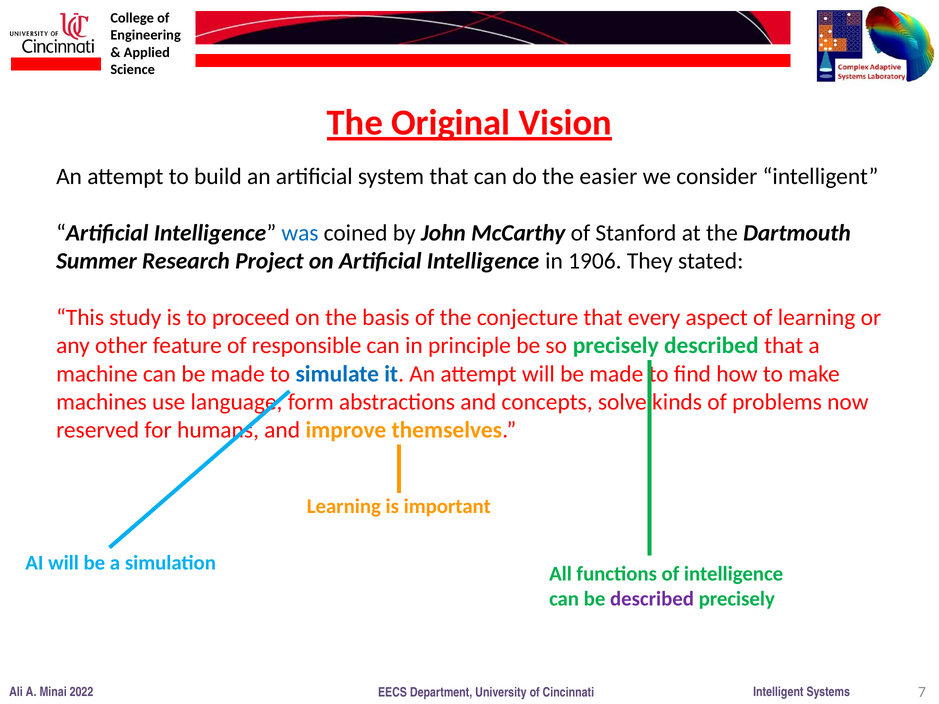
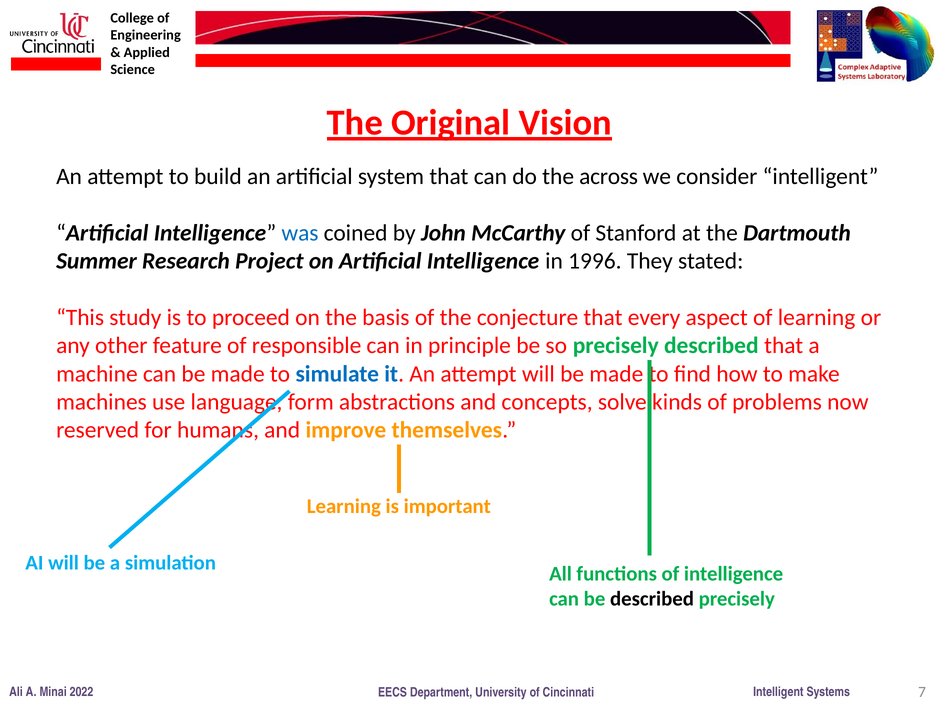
easier: easier -> across
1906: 1906 -> 1996
described at (652, 599) colour: purple -> black
